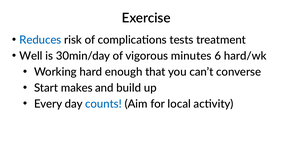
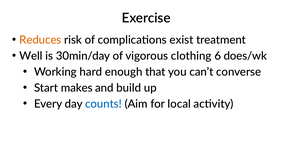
Reduces colour: blue -> orange
tests: tests -> exist
minutes: minutes -> clothing
hard/wk: hard/wk -> does/wk
